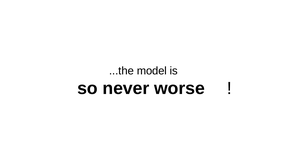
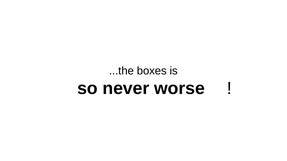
model: model -> boxes
